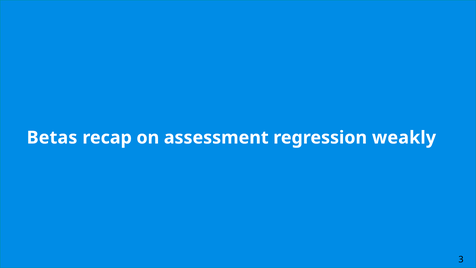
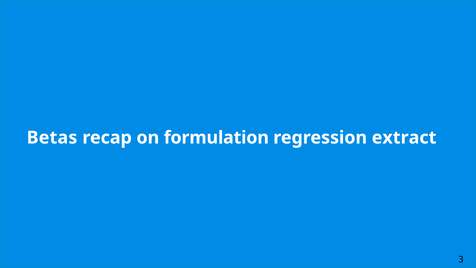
assessment: assessment -> formulation
weakly: weakly -> extract
